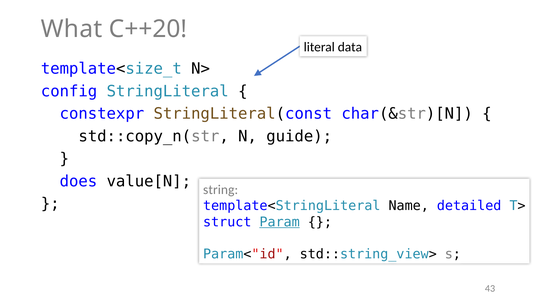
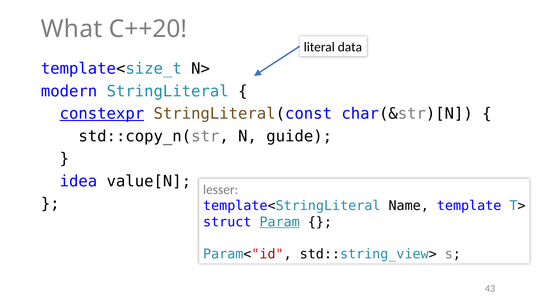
config: config -> modern
constexpr underline: none -> present
does: does -> idea
string: string -> lesser
detailed: detailed -> template
